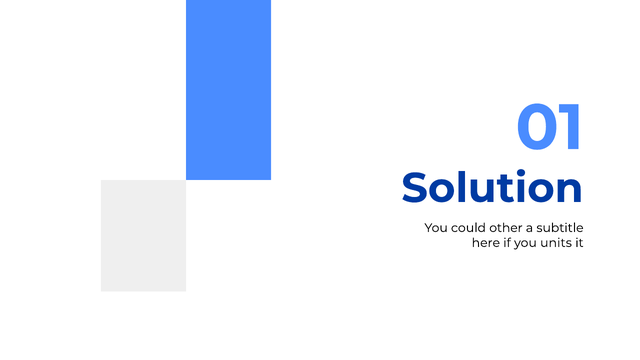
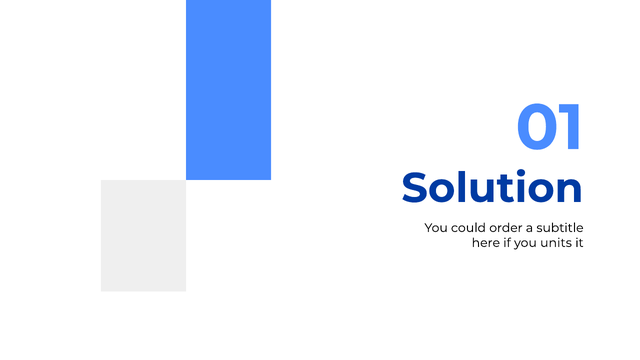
other: other -> order
